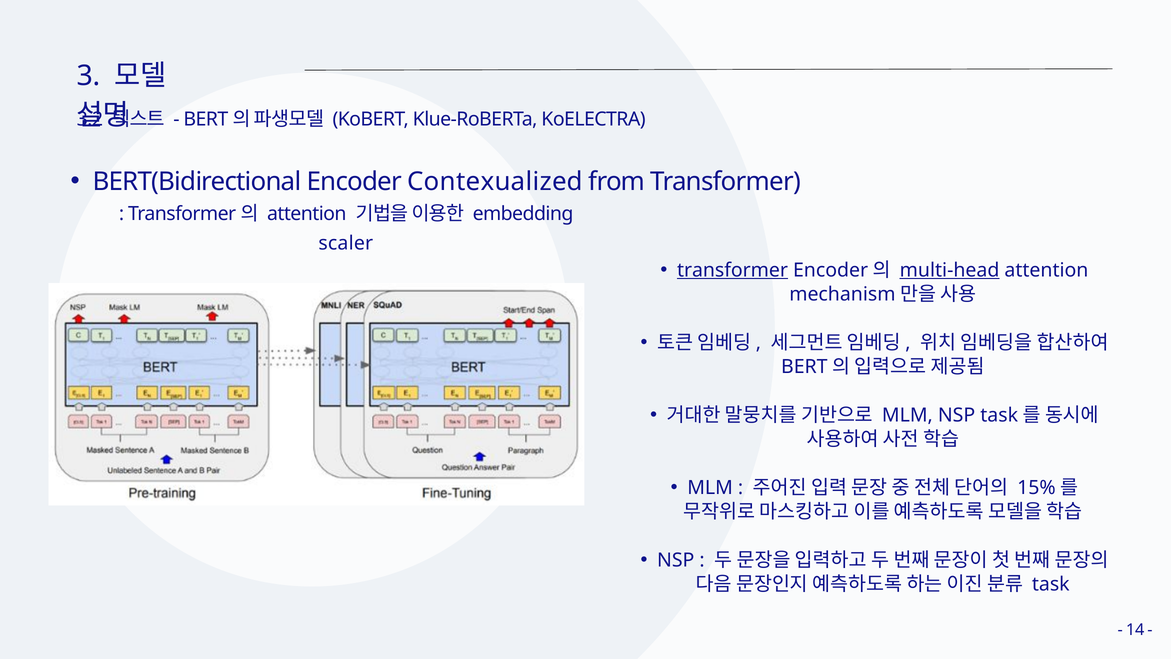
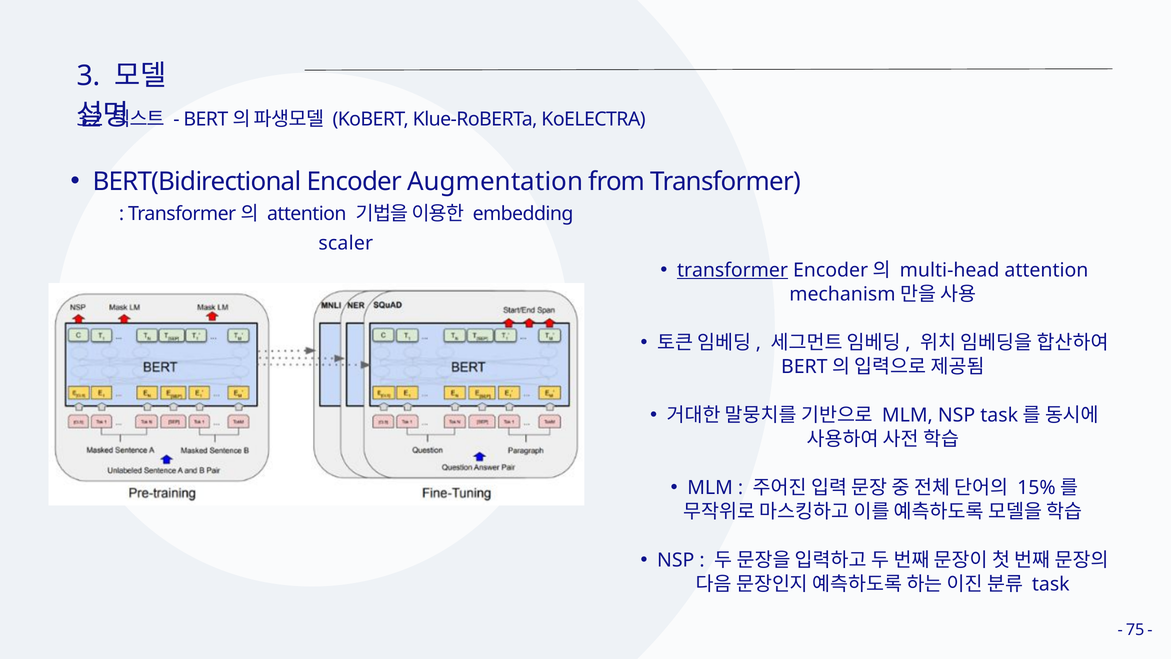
Contexualized: Contexualized -> Augmentation
multi-head underline: present -> none
14: 14 -> 75
